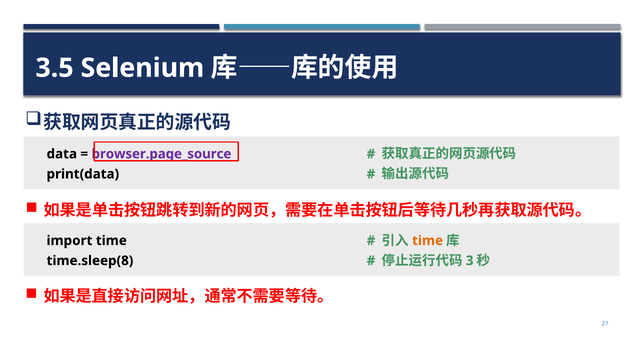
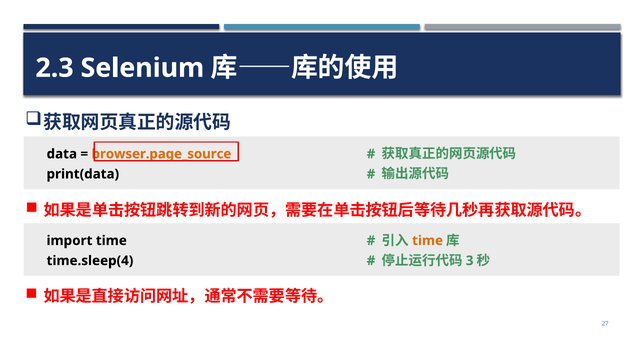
3.5: 3.5 -> 2.3
browser.page_source colour: purple -> orange
time.sleep(8: time.sleep(8 -> time.sleep(4
